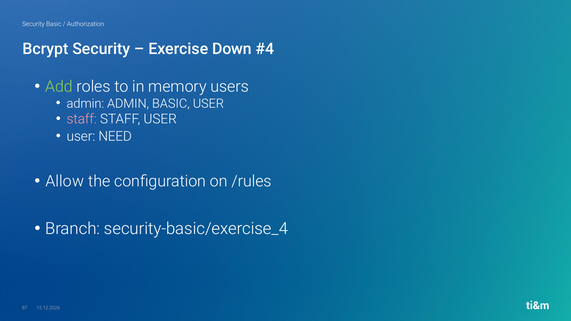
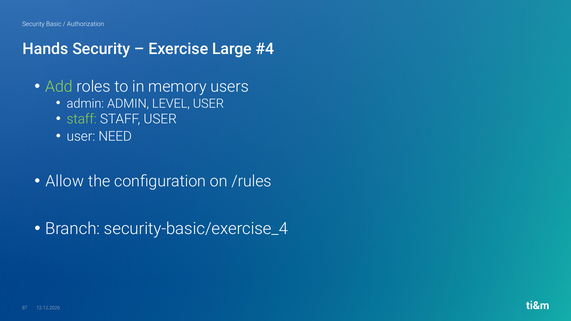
Bcrypt: Bcrypt -> Hands
Down: Down -> Large
ADMIN BASIC: BASIC -> LEVEL
staff at (82, 119) colour: pink -> light green
